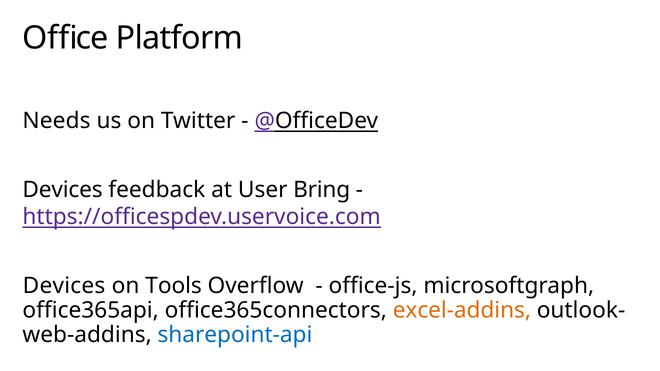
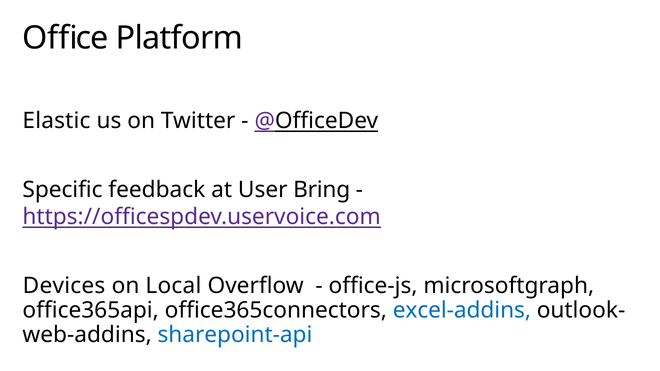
Needs: Needs -> Elastic
Devices at (63, 190): Devices -> Specific
Tools: Tools -> Local
excel-addins colour: orange -> blue
